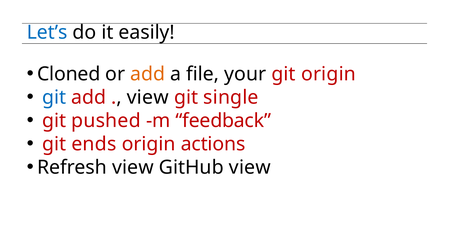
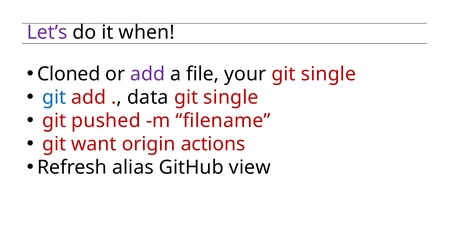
Let’s colour: blue -> purple
easily: easily -> when
add at (148, 74) colour: orange -> purple
origin at (329, 74): origin -> single
view at (148, 97): view -> data
feedback: feedback -> filename
ends: ends -> want
Refresh view: view -> alias
